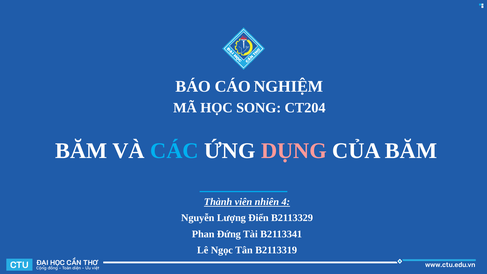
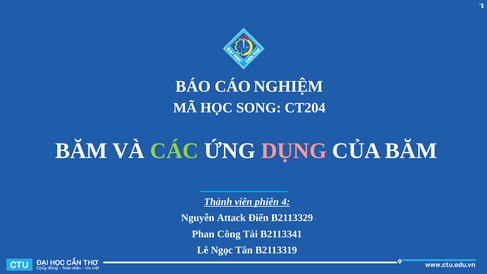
CÁC colour: light blue -> light green
nhiên: nhiên -> phiên
Lượng: Lượng -> Attack
Đứng: Đứng -> Công
